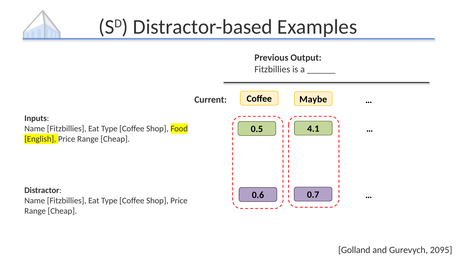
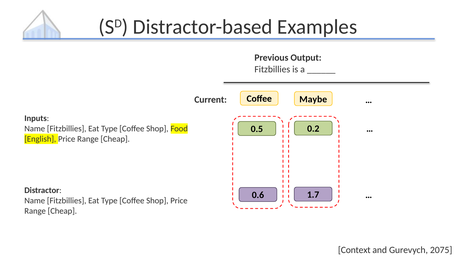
4.1: 4.1 -> 0.2
0.7: 0.7 -> 1.7
Golland: Golland -> Context
2095: 2095 -> 2075
